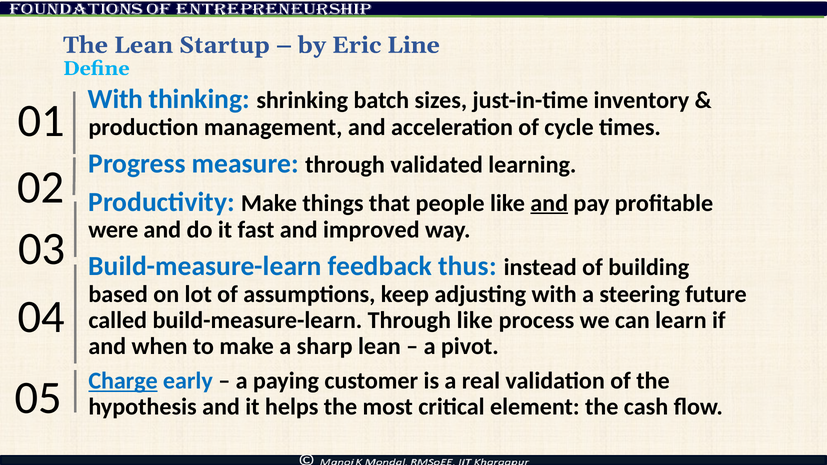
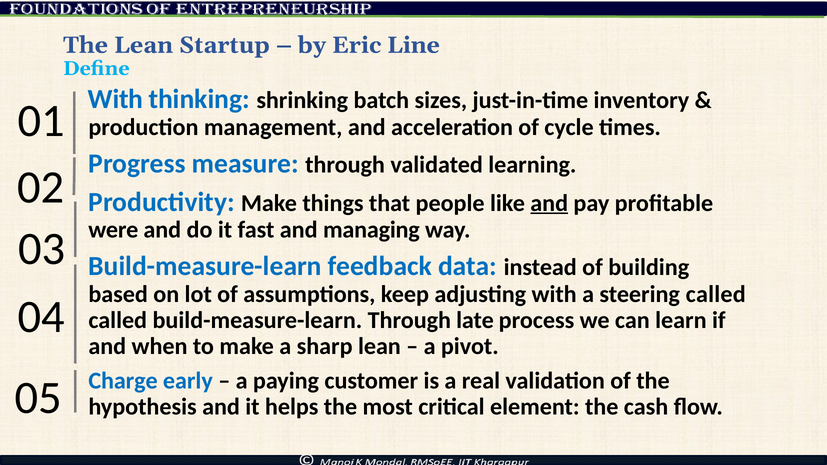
improved: improved -> managing
thus: thus -> data
steering future: future -> called
Through like: like -> late
Charge underline: present -> none
